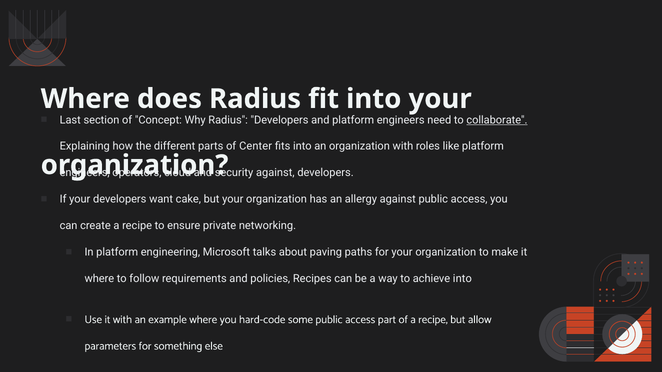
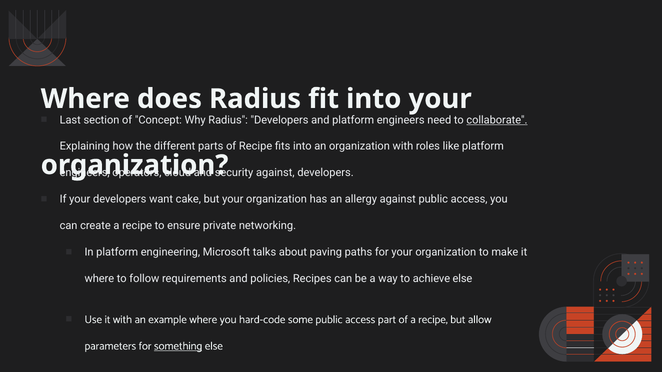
of Center: Center -> Recipe
achieve into: into -> else
something underline: none -> present
